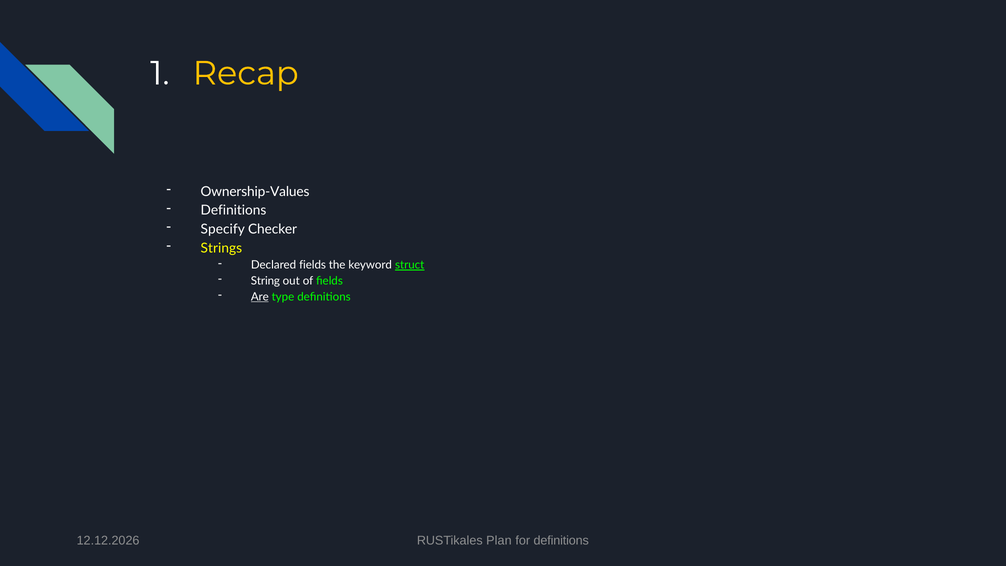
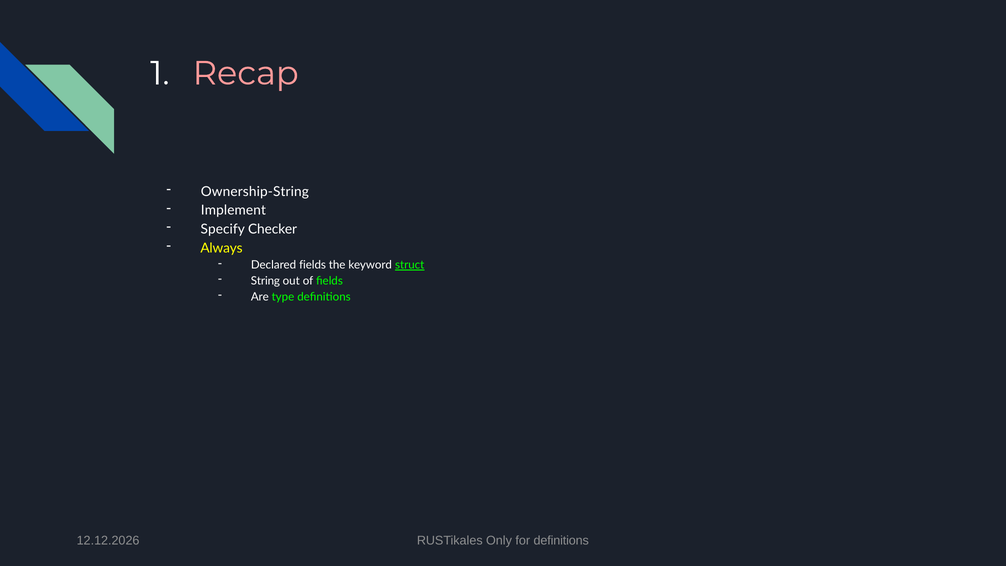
Recap colour: yellow -> pink
Ownership-Values: Ownership-Values -> Ownership-String
Definitions at (233, 210): Definitions -> Implement
Strings: Strings -> Always
Are underline: present -> none
Plan: Plan -> Only
